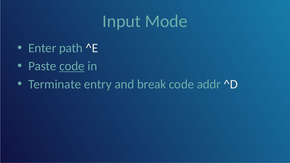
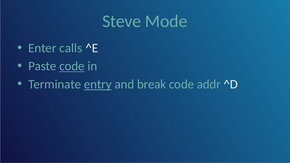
Input: Input -> Steve
path: path -> calls
entry underline: none -> present
